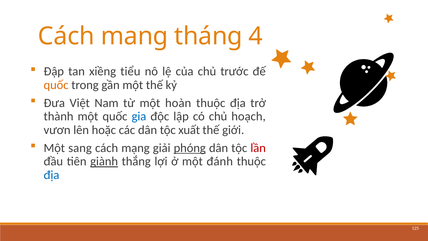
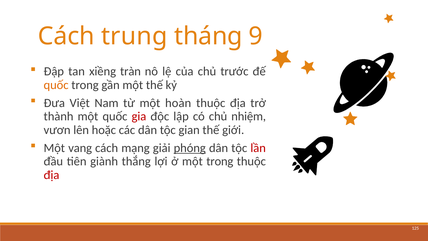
mang: mang -> trung
4: 4 -> 9
tiểu: tiểu -> tràn
gia colour: blue -> red
hoạch: hoạch -> nhiệm
xuất: xuất -> gian
sang: sang -> vang
giành underline: present -> none
một đánh: đánh -> trong
địa at (52, 175) colour: blue -> red
